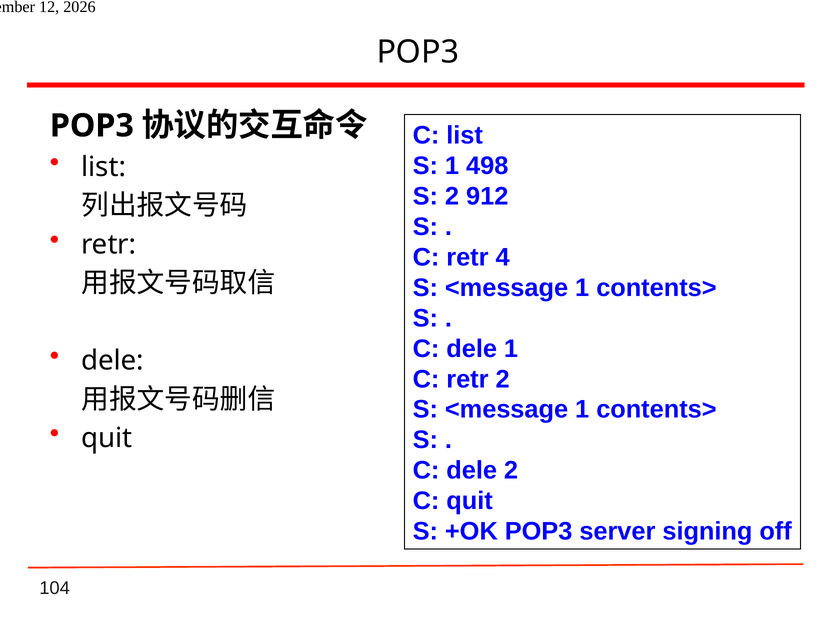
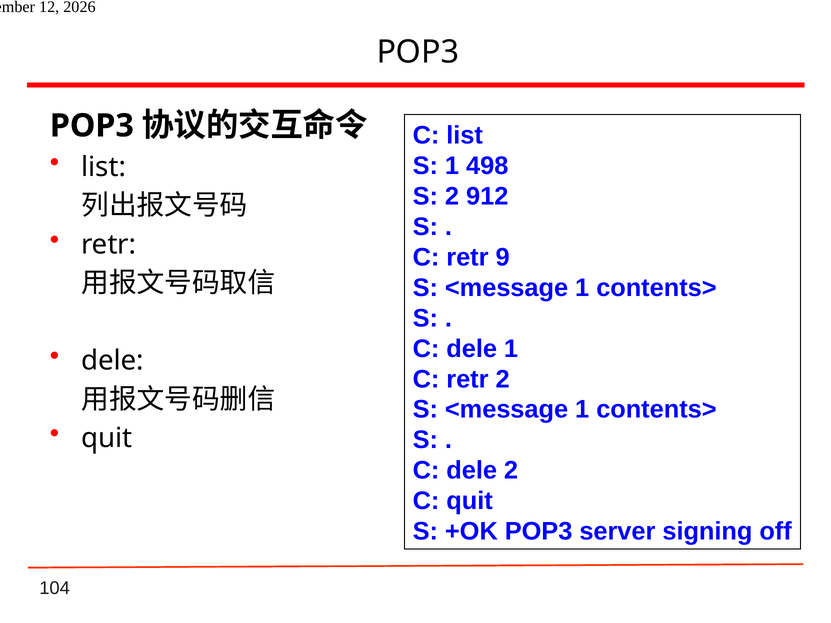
4: 4 -> 9
